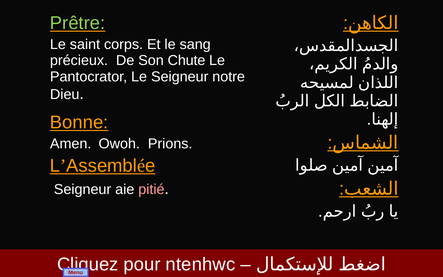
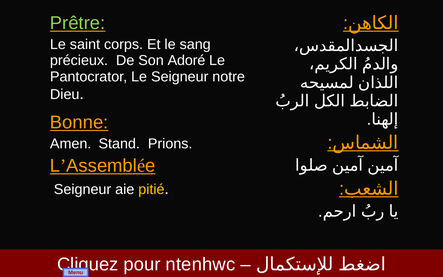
Chute: Chute -> Adoré
Owoh: Owoh -> Stand
pitié colour: pink -> yellow
